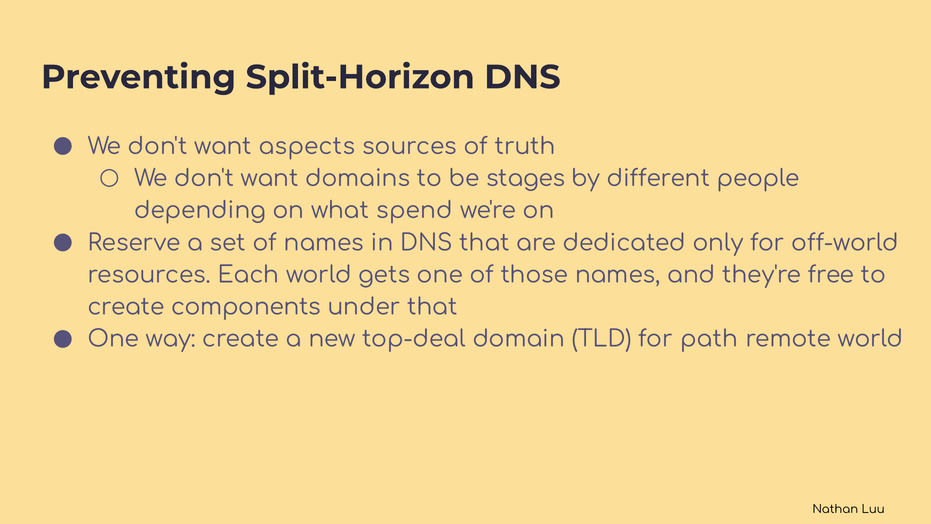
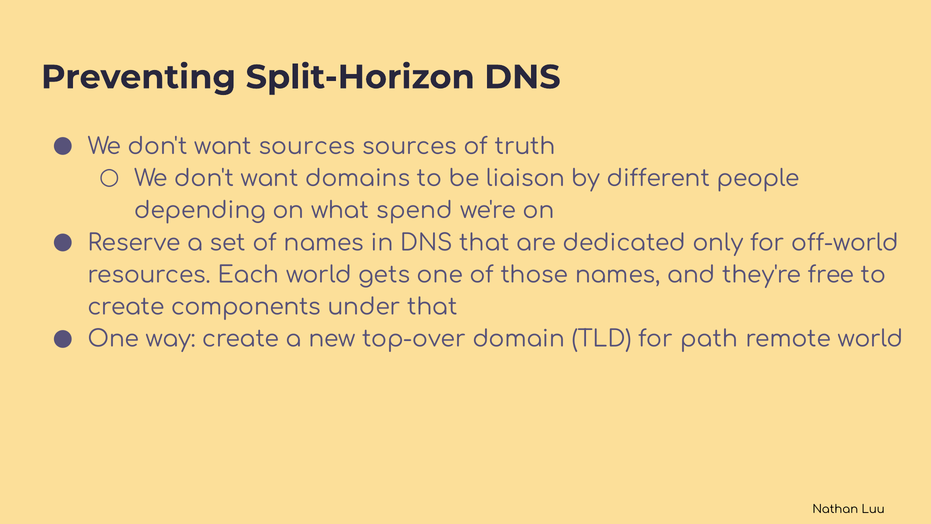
want aspects: aspects -> sources
stages: stages -> liaison
top-deal: top-deal -> top-over
